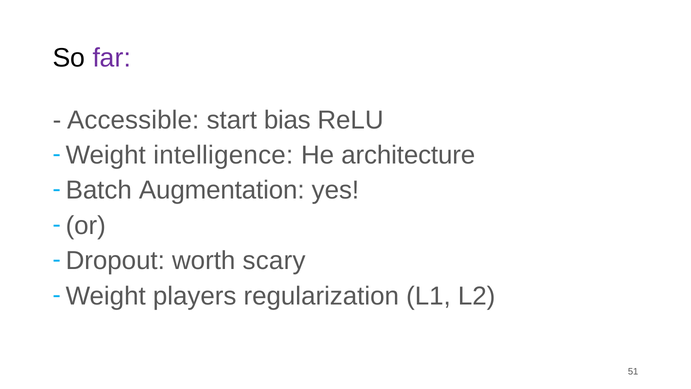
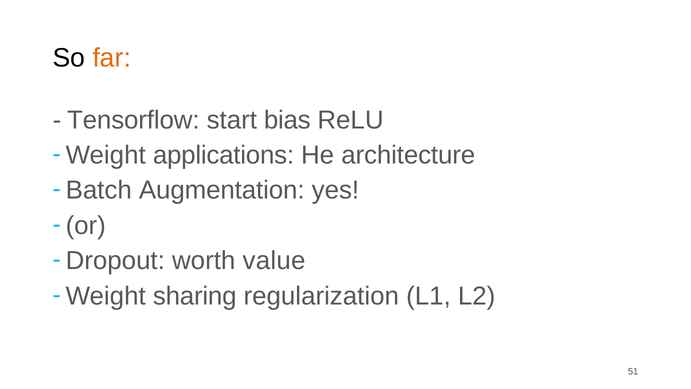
far colour: purple -> orange
Accessible: Accessible -> Tensorflow
intelligence: intelligence -> applications
scary: scary -> value
players: players -> sharing
